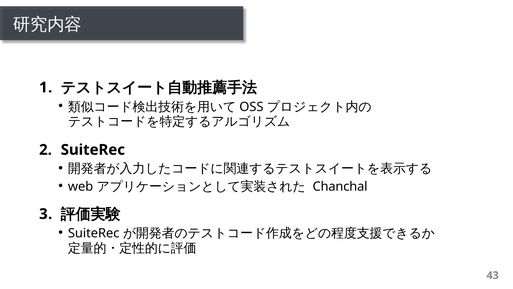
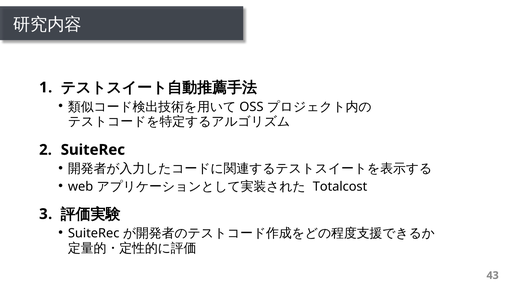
Chanchal: Chanchal -> Totalcost
